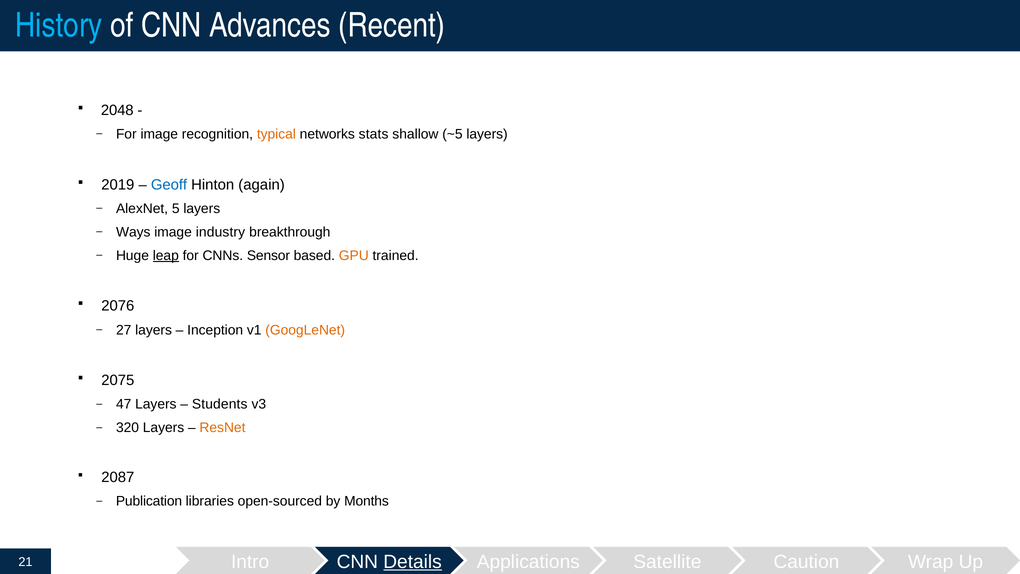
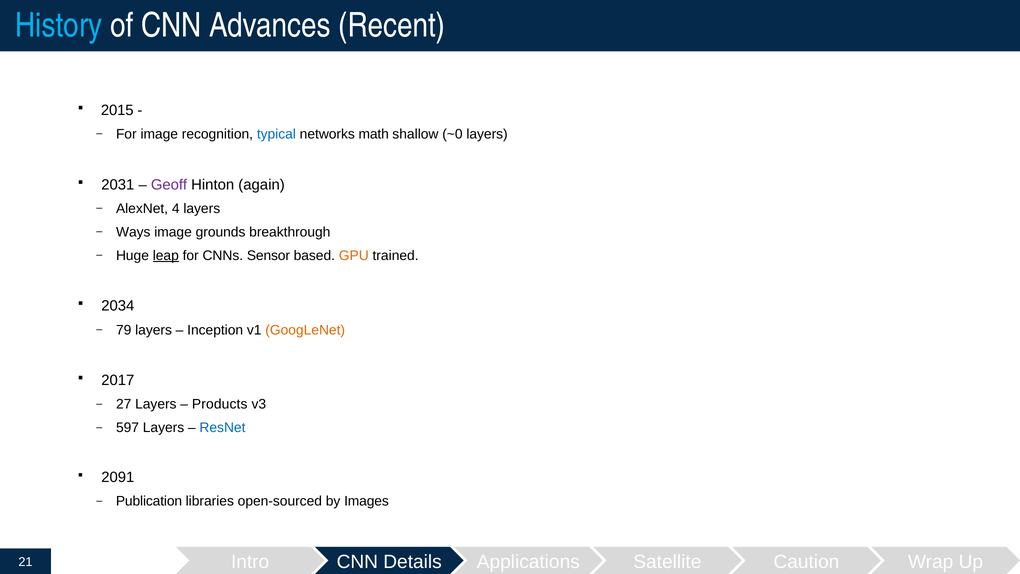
2048: 2048 -> 2015
typical colour: orange -> blue
stats: stats -> math
~5: ~5 -> ~0
2019: 2019 -> 2031
Geoff colour: blue -> purple
5: 5 -> 4
industry: industry -> grounds
2076: 2076 -> 2034
27: 27 -> 79
2075: 2075 -> 2017
47: 47 -> 27
Students: Students -> Products
320: 320 -> 597
ResNet colour: orange -> blue
2087: 2087 -> 2091
Months: Months -> Images
Details underline: present -> none
